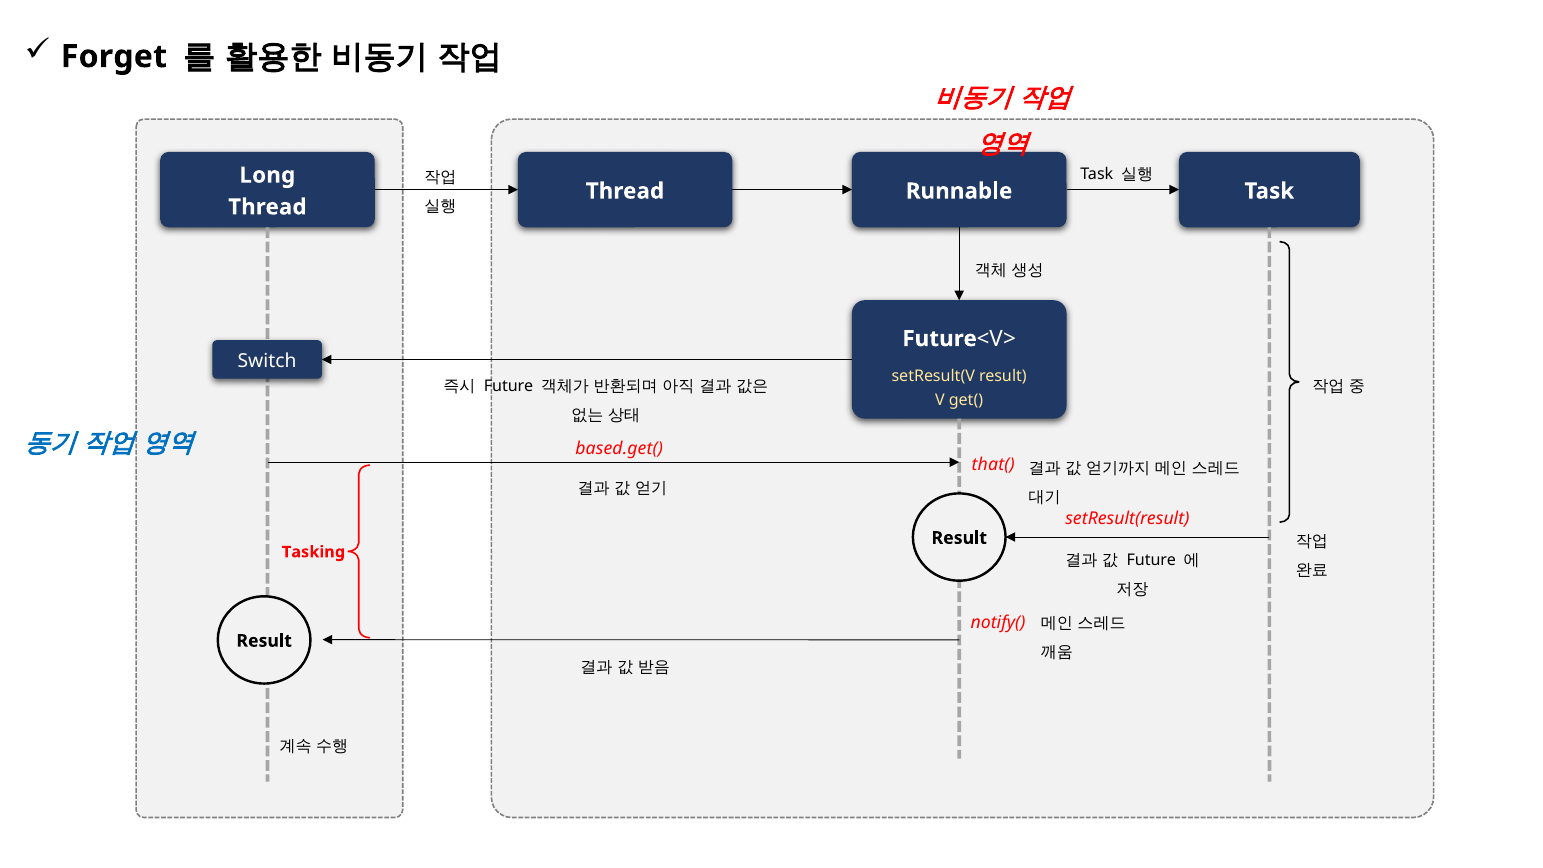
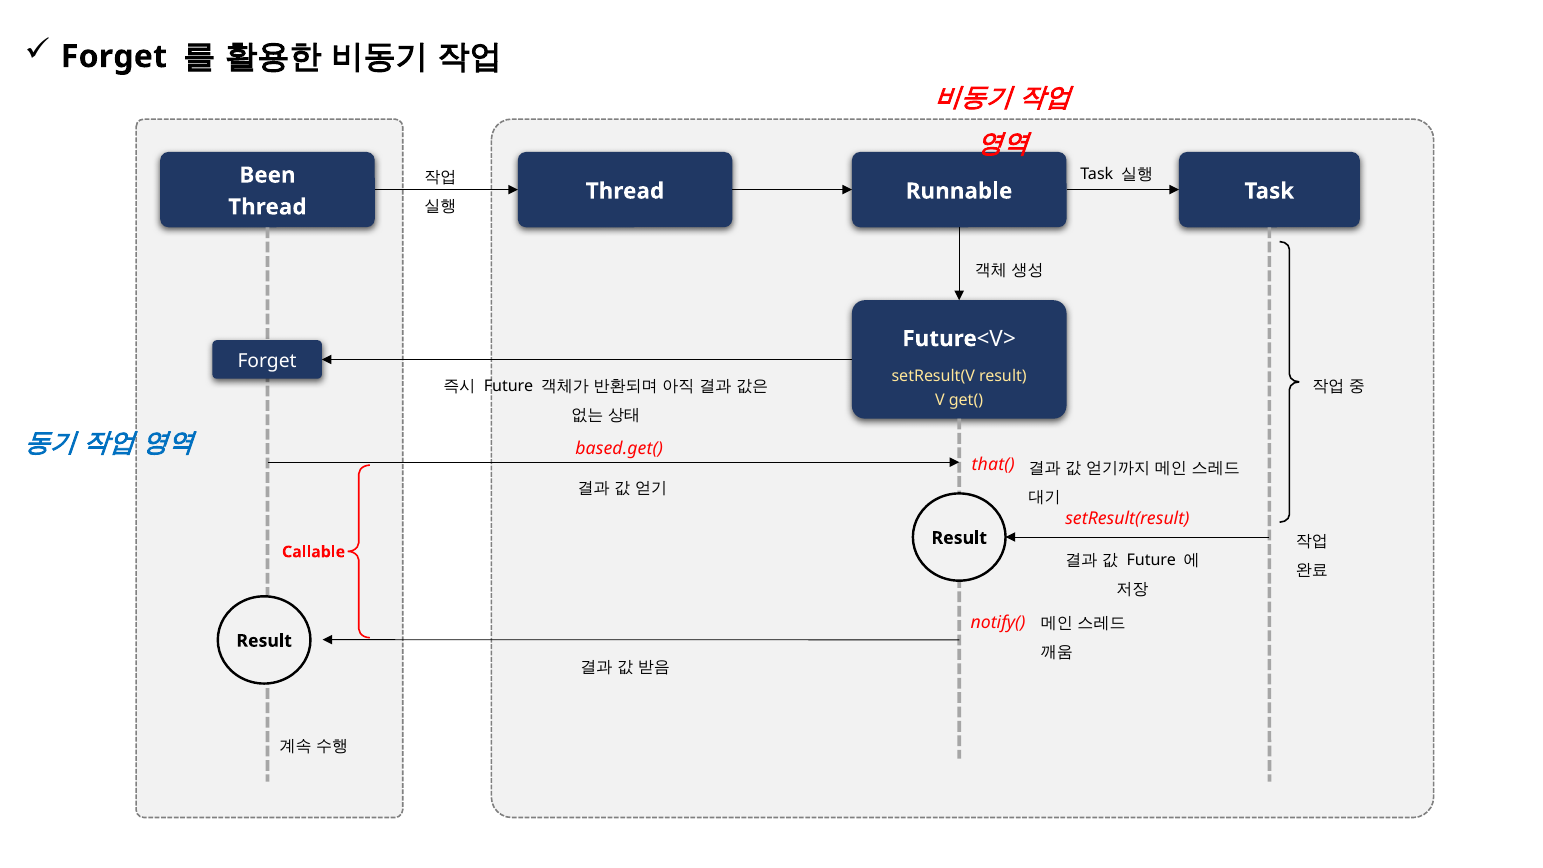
Long: Long -> Been
Switch at (267, 361): Switch -> Forget
Tasking: Tasking -> Callable
